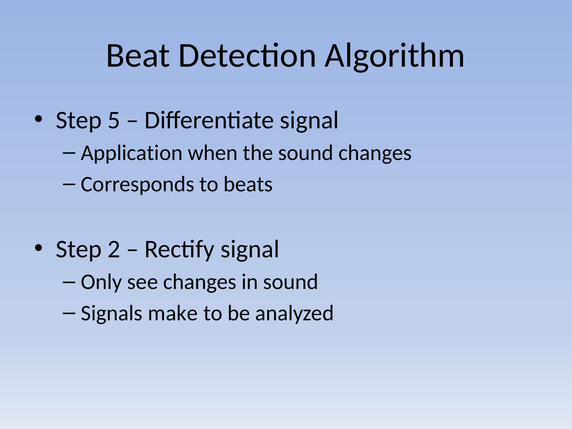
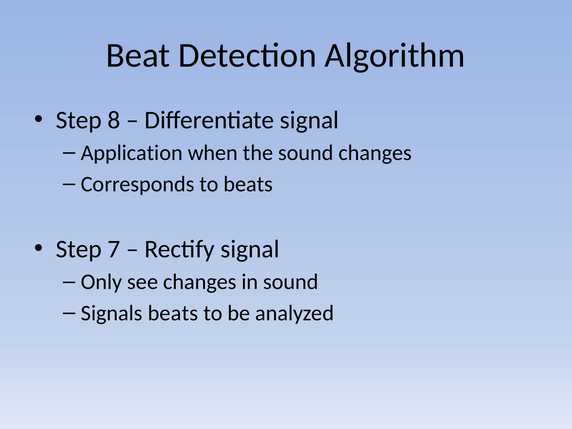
5: 5 -> 8
2: 2 -> 7
Signals make: make -> beats
